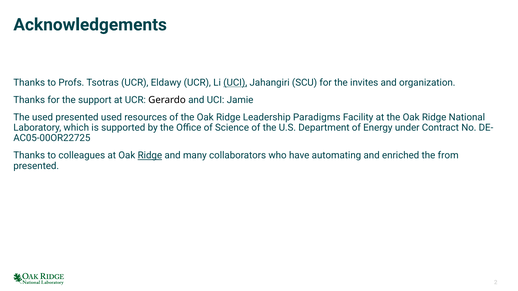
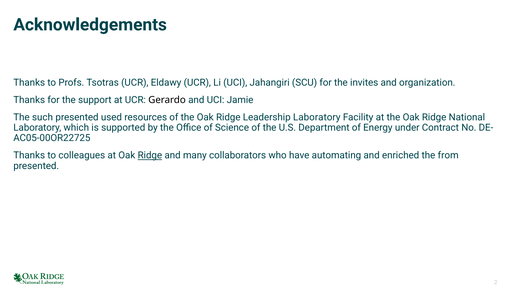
UCI at (235, 83) underline: present -> none
The used: used -> such
Leadership Paradigms: Paradigms -> Laboratory
